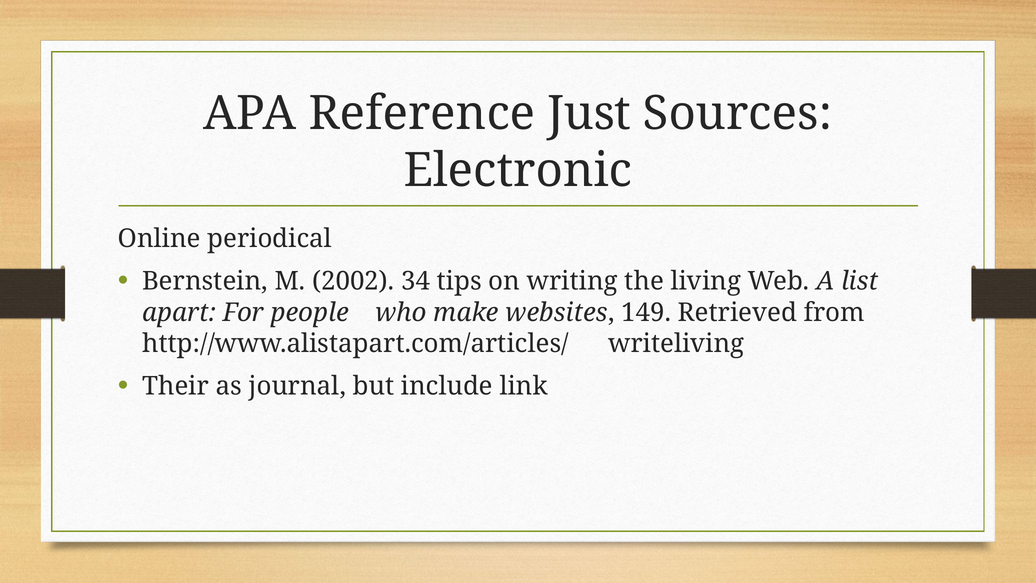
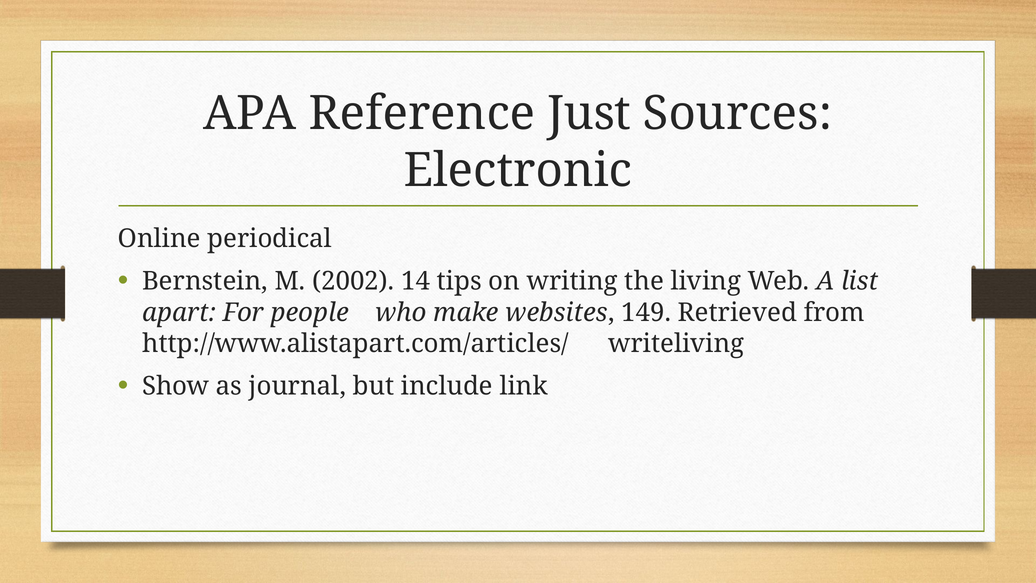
34: 34 -> 14
Their: Their -> Show
